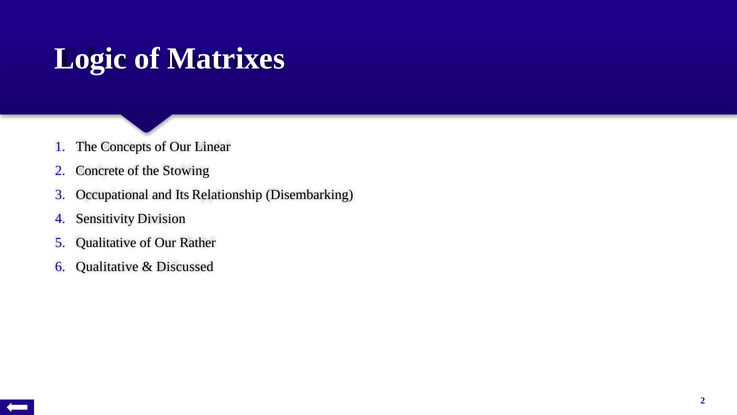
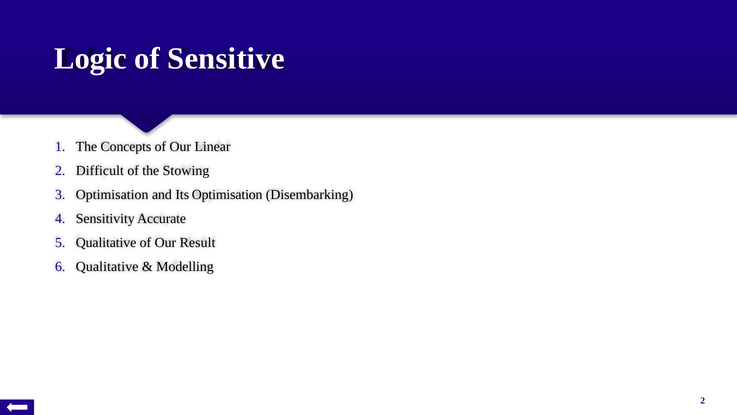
Matrixes: Matrixes -> Sensitive
Concrete: Concrete -> Difficult
Occupational at (112, 194): Occupational -> Optimisation
Its Relationship: Relationship -> Optimisation
Division: Division -> Accurate
Rather: Rather -> Result
Discussed: Discussed -> Modelling
